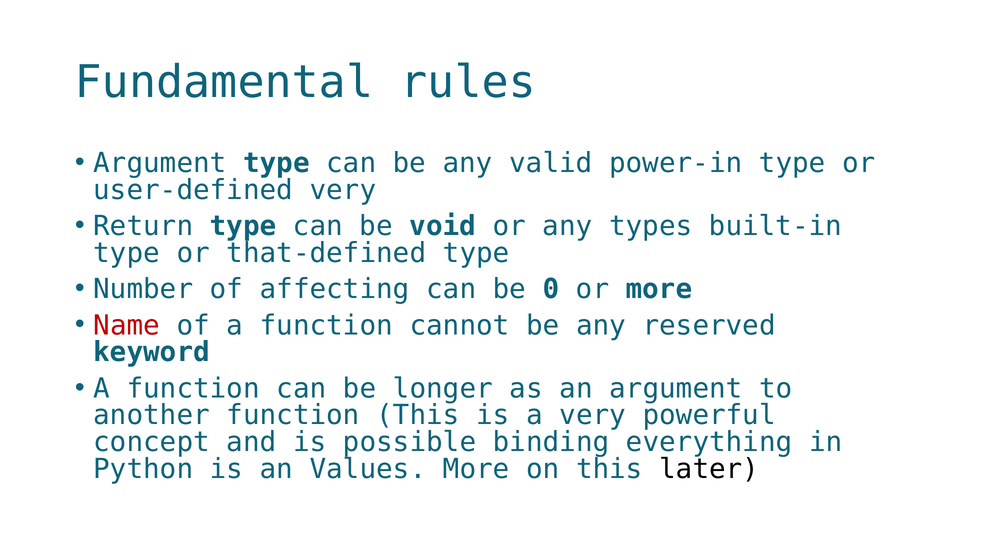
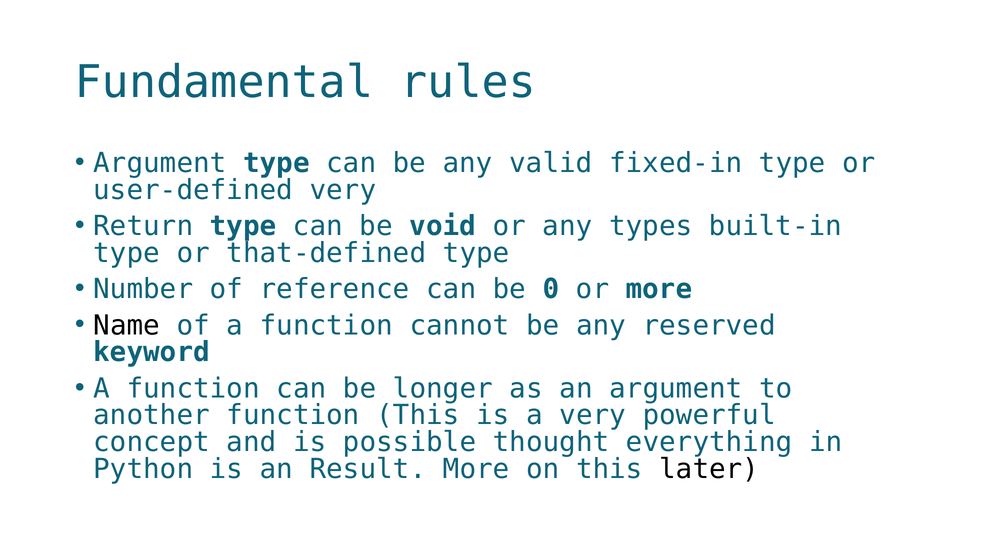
power-in: power-in -> fixed-in
affecting: affecting -> reference
Name colour: red -> black
binding: binding -> thought
Values: Values -> Result
